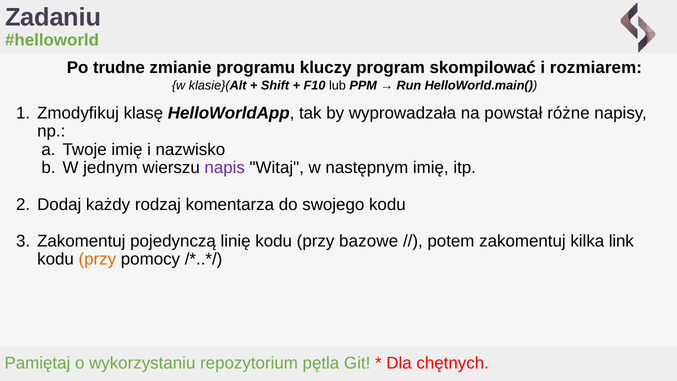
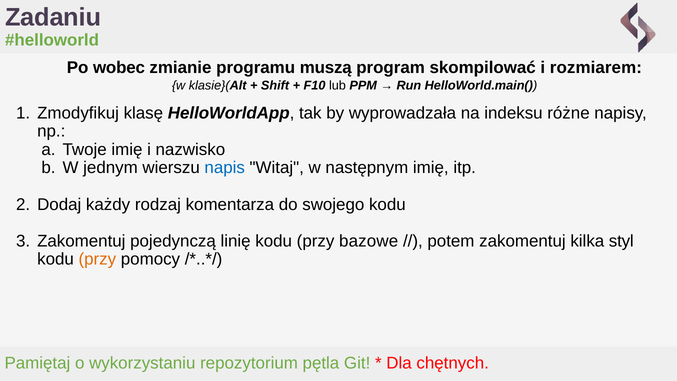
trudne: trudne -> wobec
kluczy: kluczy -> muszą
powstał: powstał -> indeksu
napis colour: purple -> blue
link: link -> styl
